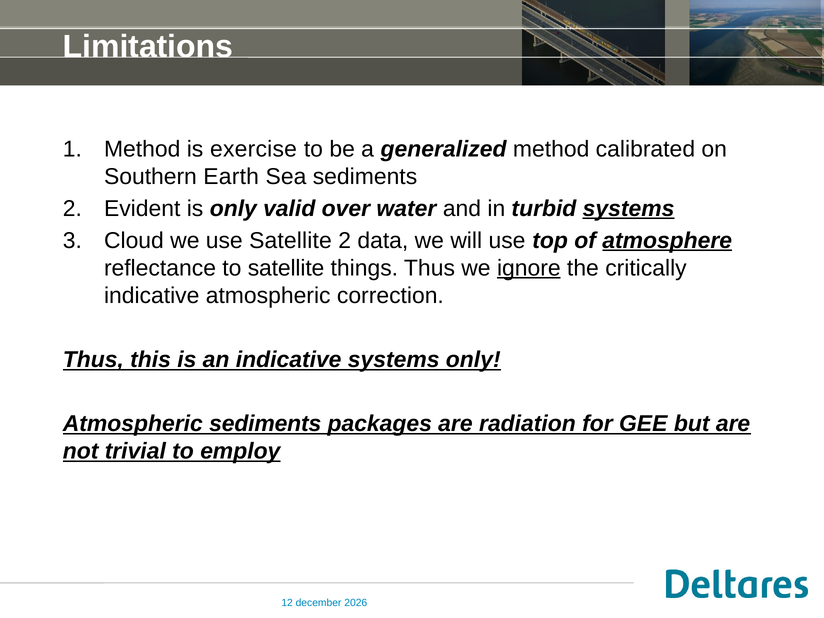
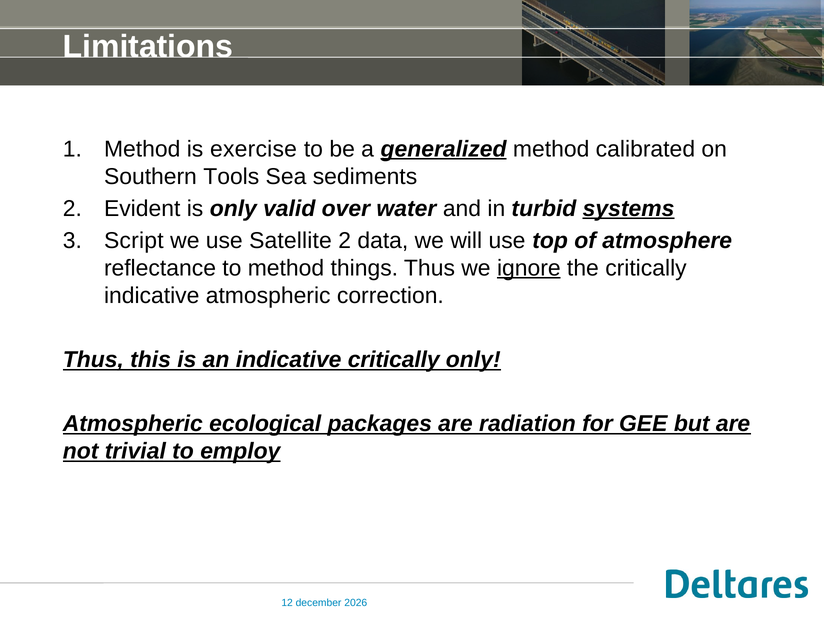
generalized underline: none -> present
Earth: Earth -> Tools
Cloud: Cloud -> Script
atmosphere underline: present -> none
to satellite: satellite -> method
indicative systems: systems -> critically
Atmospheric sediments: sediments -> ecological
